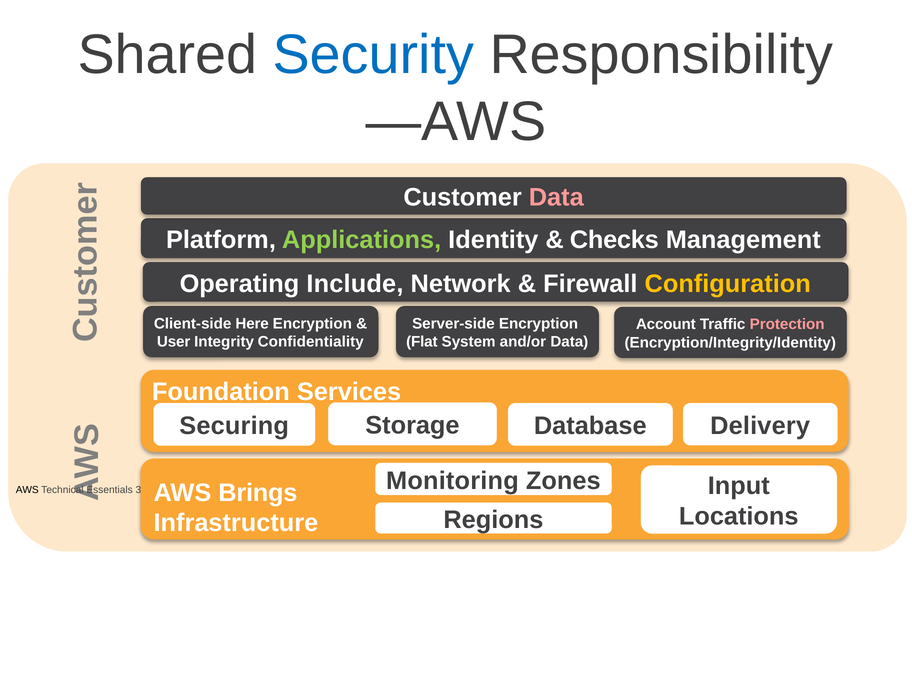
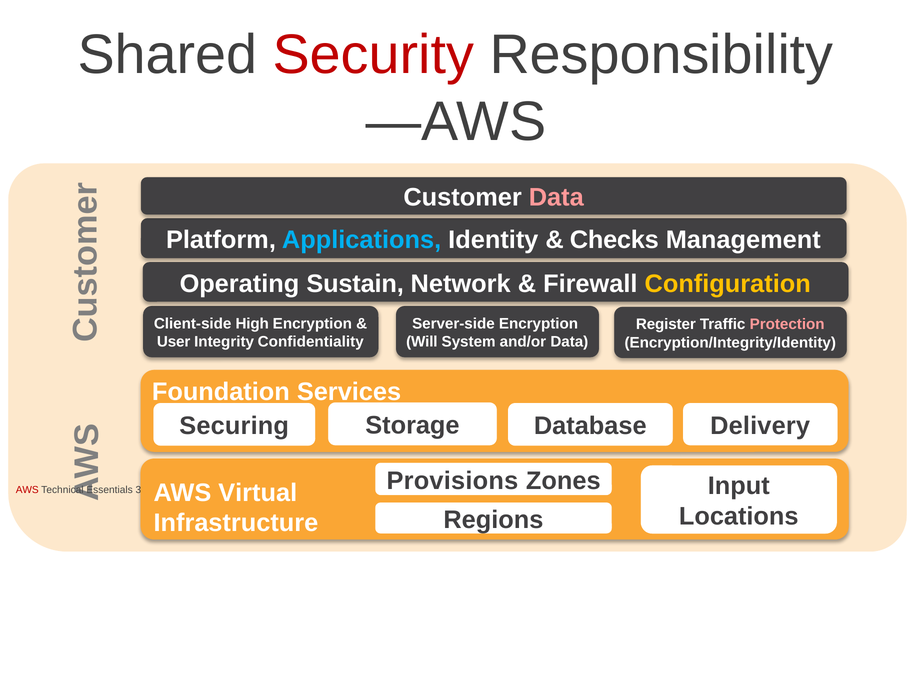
Security colour: blue -> red
Applications colour: light green -> light blue
Include: Include -> Sustain
Here: Here -> High
Account: Account -> Register
Flat: Flat -> Will
Monitoring: Monitoring -> Provisions
Brings: Brings -> Virtual
AWS at (27, 490) colour: black -> red
